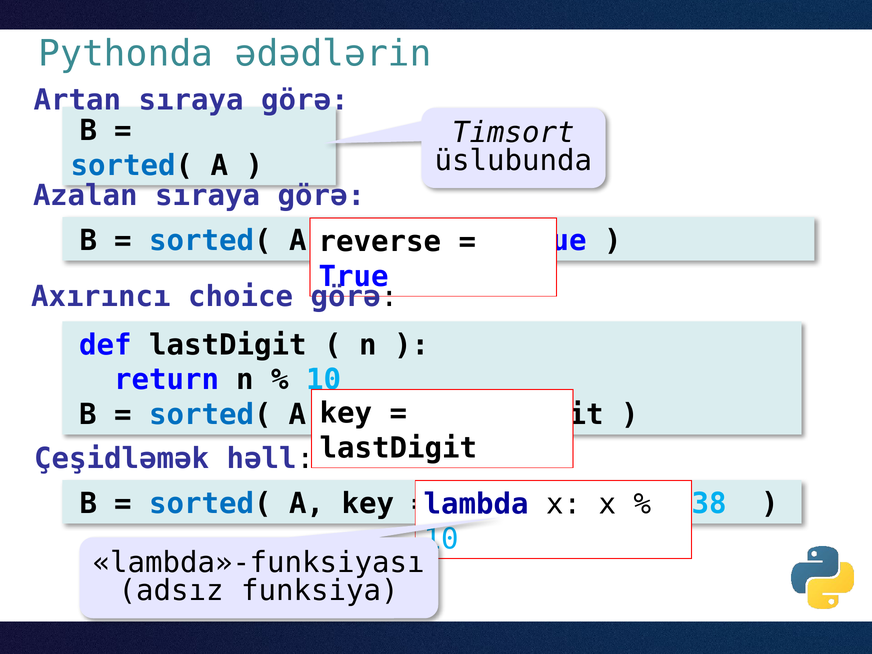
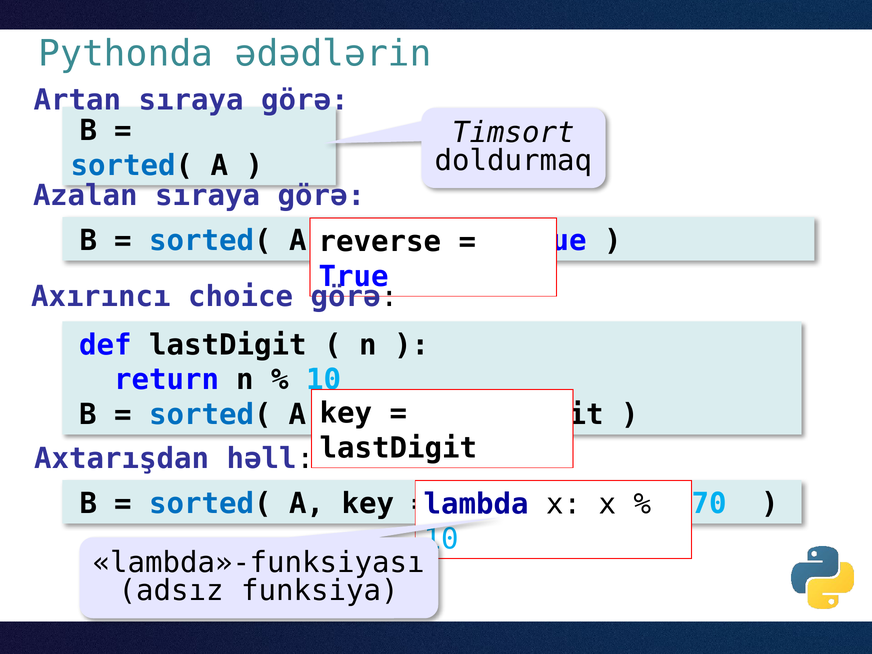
üslubunda: üslubunda -> doldurmaq
Çeşidləmək: Çeşidləmək -> Axtarışdan
38: 38 -> 70
